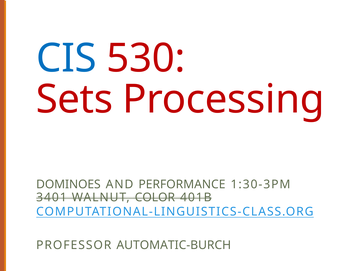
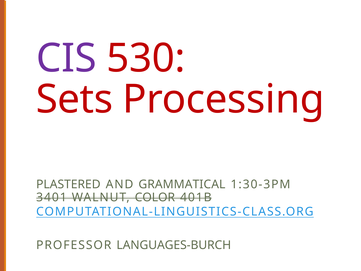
CIS colour: blue -> purple
DOMINOES: DOMINOES -> PLASTERED
PERFORMANCE: PERFORMANCE -> GRAMMATICAL
AUTOMATIC-BURCH: AUTOMATIC-BURCH -> LANGUAGES-BURCH
